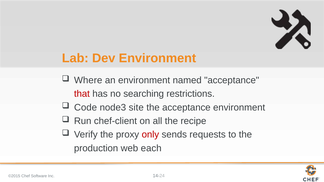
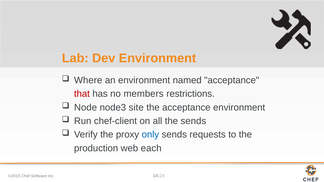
searching: searching -> members
Code: Code -> Node
the recipe: recipe -> sends
only colour: red -> blue
